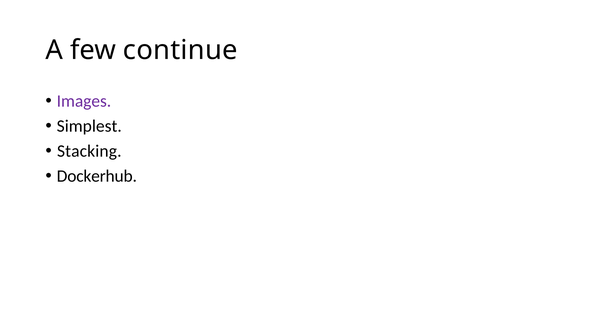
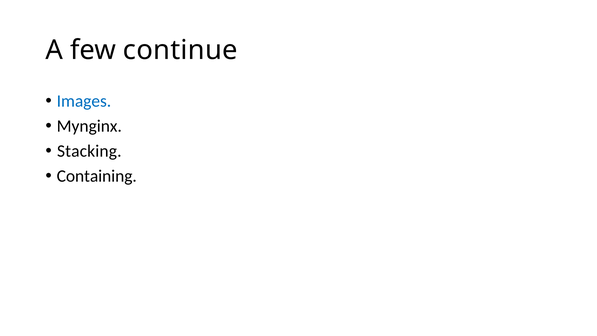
Images colour: purple -> blue
Simplest: Simplest -> Mynginx
Dockerhub: Dockerhub -> Containing
